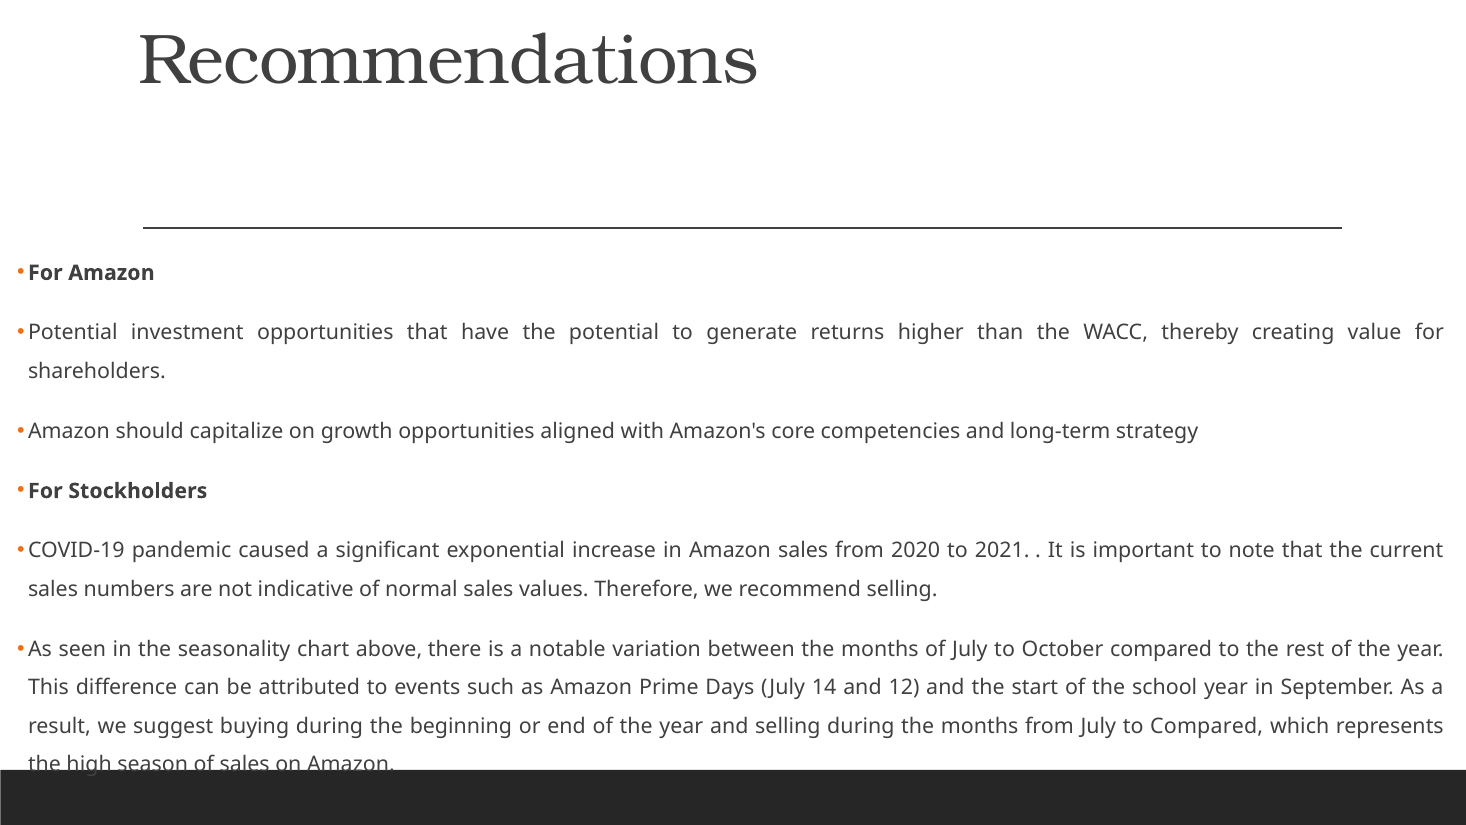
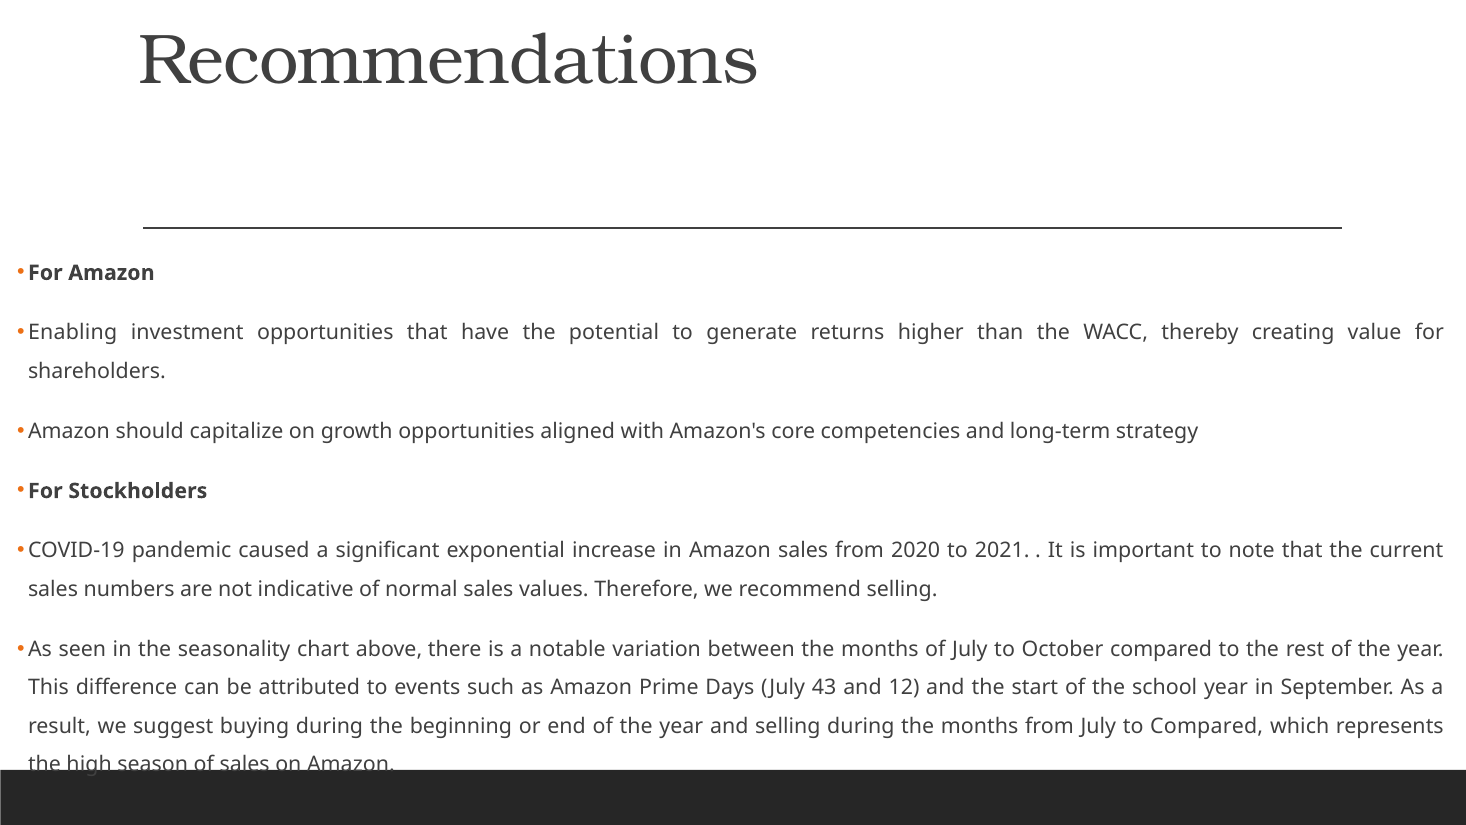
Potential at (73, 333): Potential -> Enabling
14: 14 -> 43
